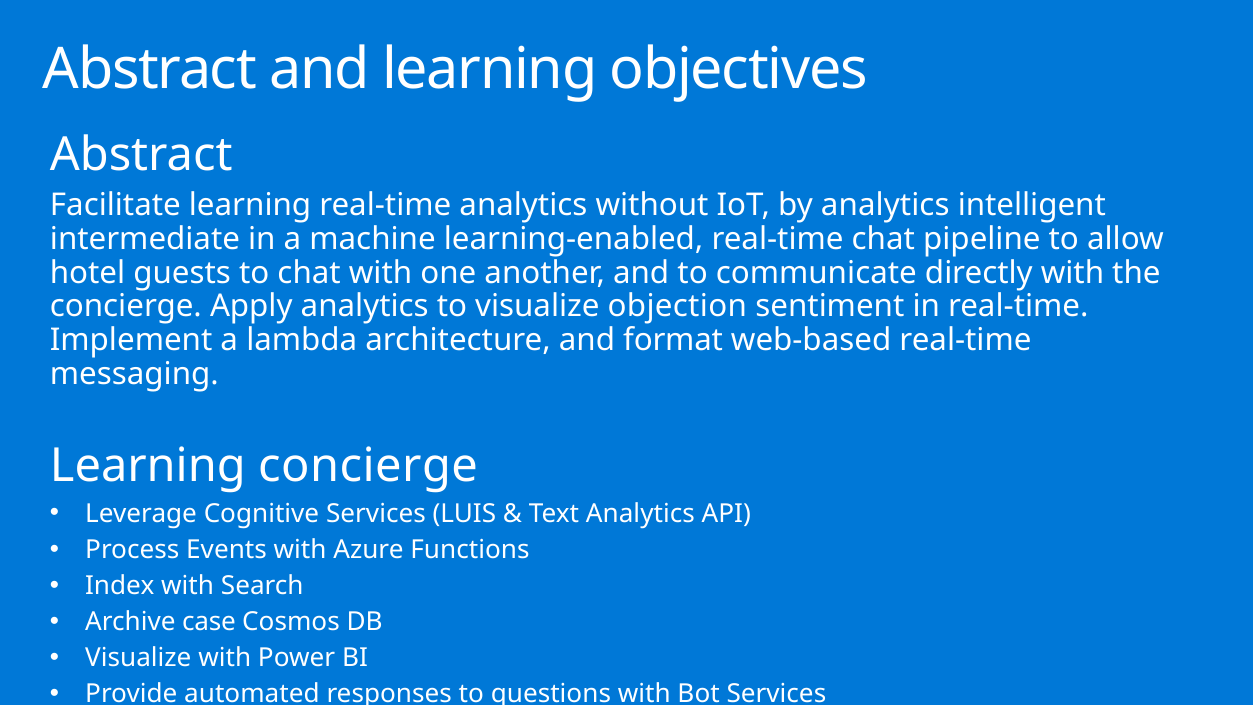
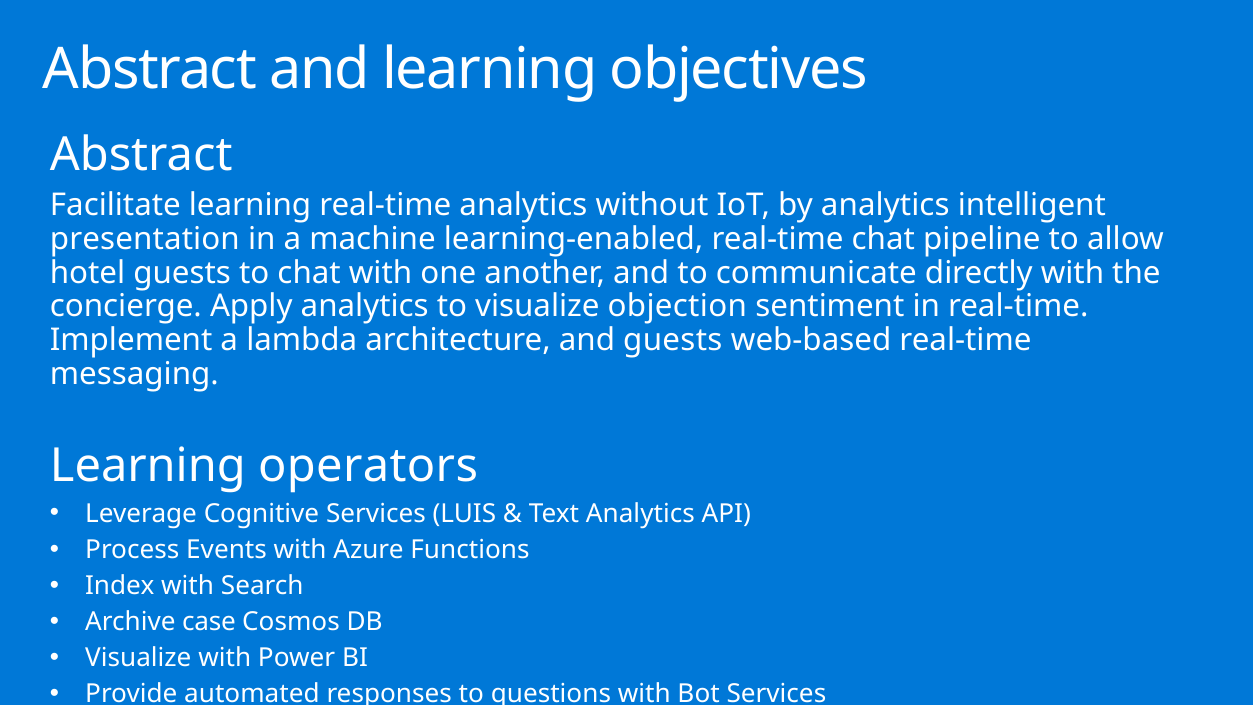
intermediate: intermediate -> presentation
and format: format -> guests
Learning concierge: concierge -> operators
